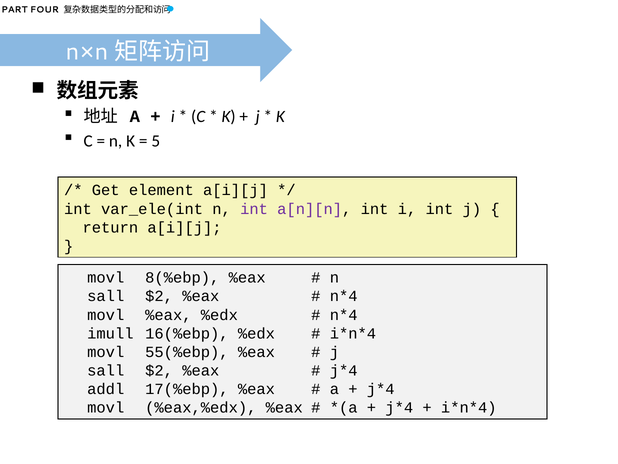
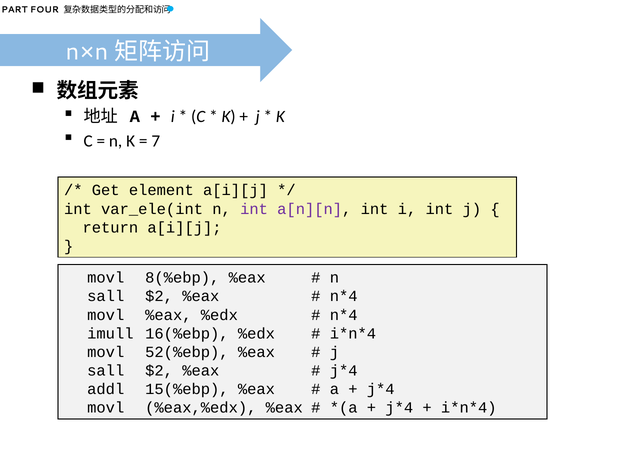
5: 5 -> 7
55(%ebp: 55(%ebp -> 52(%ebp
17(%ebp: 17(%ebp -> 15(%ebp
